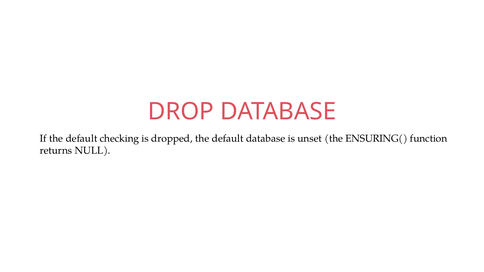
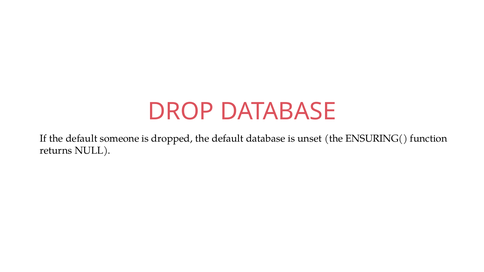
checking: checking -> someone
